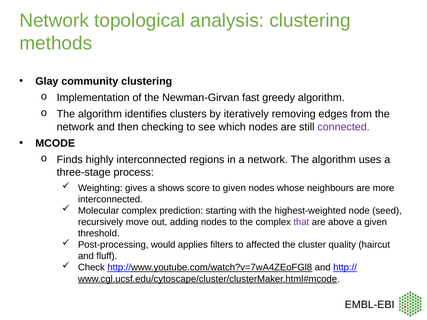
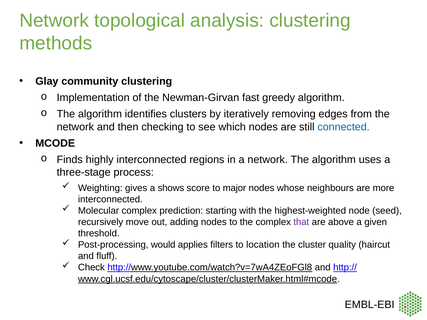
connected colour: purple -> blue
to given: given -> major
affected: affected -> location
